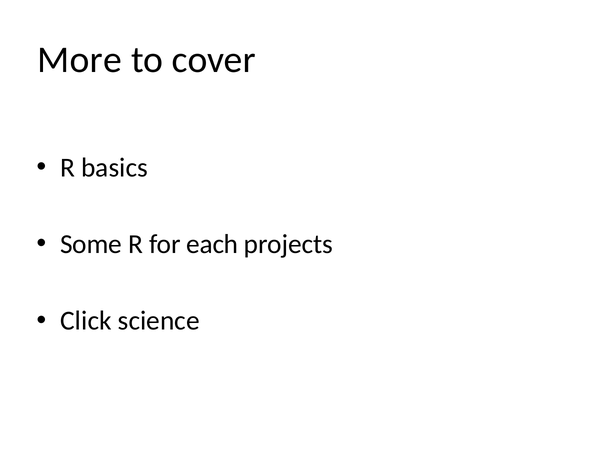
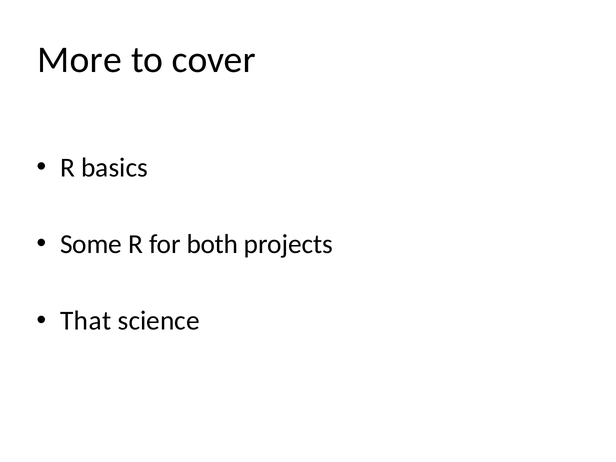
each: each -> both
Click: Click -> That
